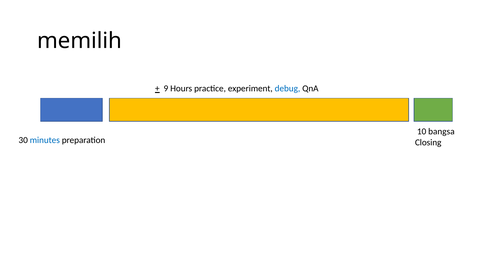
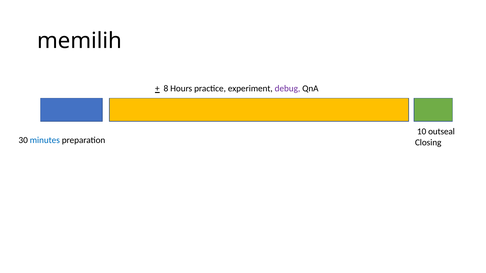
9: 9 -> 8
debug colour: blue -> purple
bangsa: bangsa -> outseal
